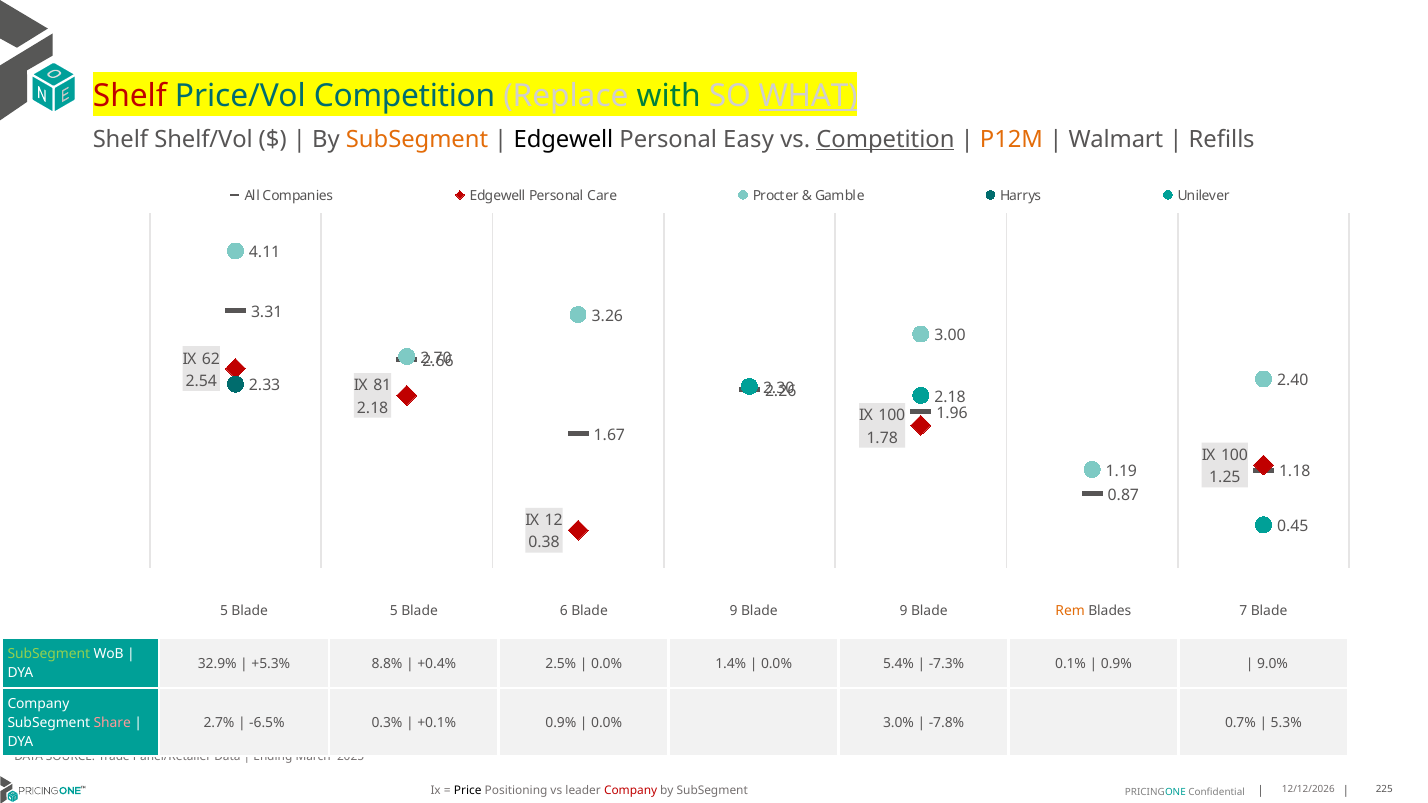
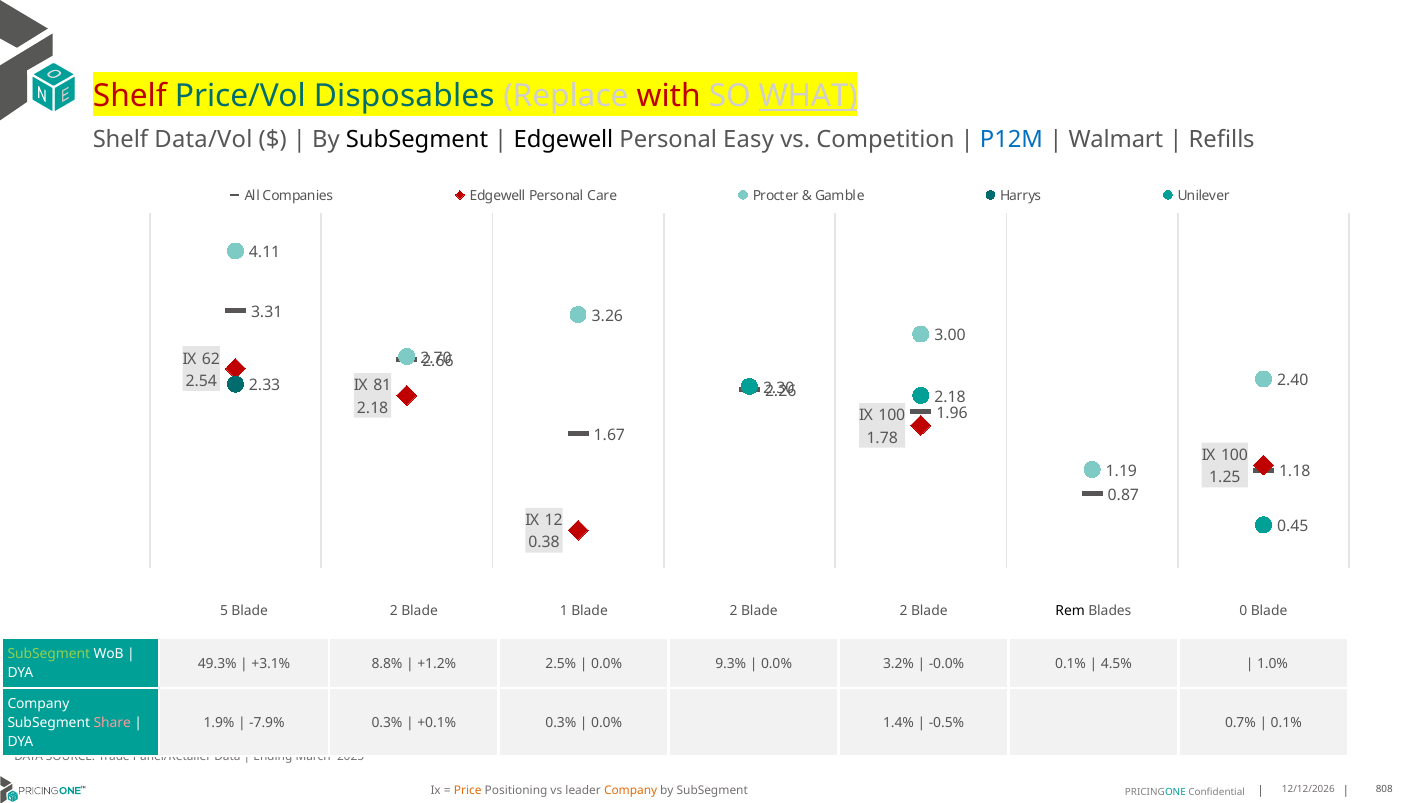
Price/Vol Competition: Competition -> Disposables
with colour: green -> red
Shelf/Vol: Shelf/Vol -> Data/Vol
SubSegment at (417, 139) colour: orange -> black
Competition at (885, 139) underline: present -> none
P12M colour: orange -> blue
5 Blade 5: 5 -> 2
6: 6 -> 1
9 at (734, 611): 9 -> 2
9 at (904, 611): 9 -> 2
Rem colour: orange -> black
7: 7 -> 0
32.9%: 32.9% -> 49.3%
+5.3%: +5.3% -> +3.1%
+0.4%: +0.4% -> +1.2%
1.4%: 1.4% -> 9.3%
5.4%: 5.4% -> 3.2%
-7.3%: -7.3% -> -0.0%
0.9% at (1116, 664): 0.9% -> 4.5%
9.0%: 9.0% -> 1.0%
2.7%: 2.7% -> 1.9%
-6.5%: -6.5% -> -7.9%
+0.1% 0.9%: 0.9% -> 0.3%
3.0%: 3.0% -> 1.4%
-7.8%: -7.8% -> -0.5%
5.3% at (1286, 723): 5.3% -> 0.1%
Price colour: black -> orange
Company at (631, 791) colour: red -> orange
225: 225 -> 808
